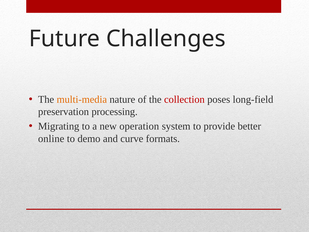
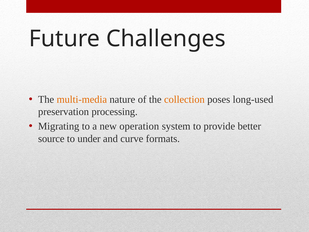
collection colour: red -> orange
long-field: long-field -> long-used
online: online -> source
demo: demo -> under
